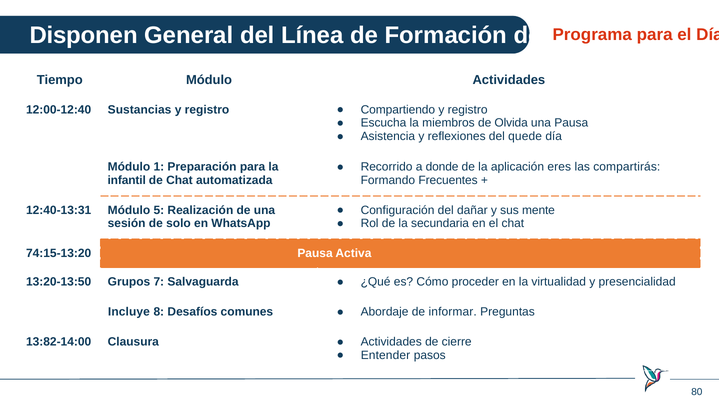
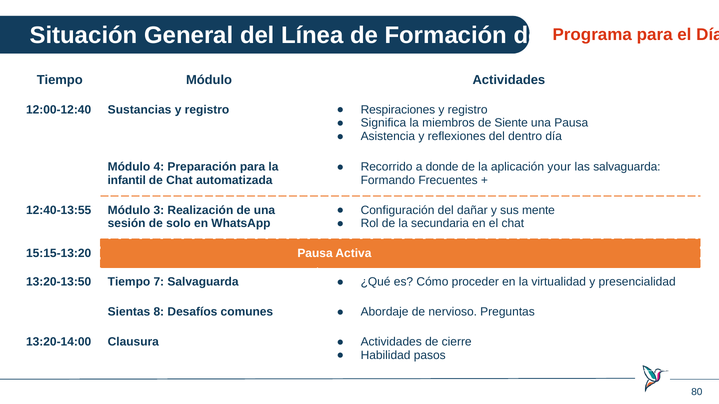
Disponen: Disponen -> Situación
Compartiendo: Compartiendo -> Respiraciones
Escucha: Escucha -> Significa
Olvida: Olvida -> Siente
quede: quede -> dentro
eres: eres -> your
las compartirás: compartirás -> salvaguarda
1: 1 -> 4
12:40-13:31: 12:40-13:31 -> 12:40-13:55
5: 5 -> 3
74:15-13:20: 74:15-13:20 -> 15:15-13:20
13:20-13:50 Grupos: Grupos -> Tiempo
Incluye: Incluye -> Sientas
informar: informar -> nervioso
13:82-14:00: 13:82-14:00 -> 13:20-14:00
Entender: Entender -> Habilidad
